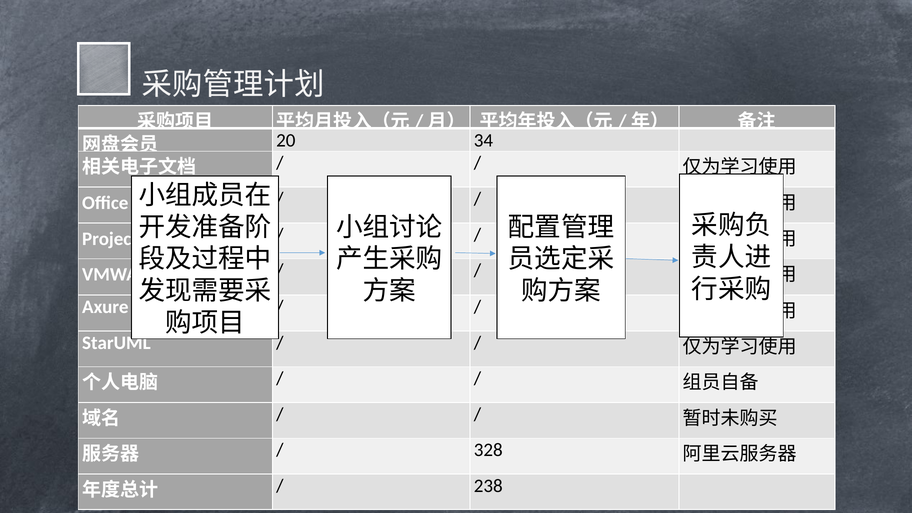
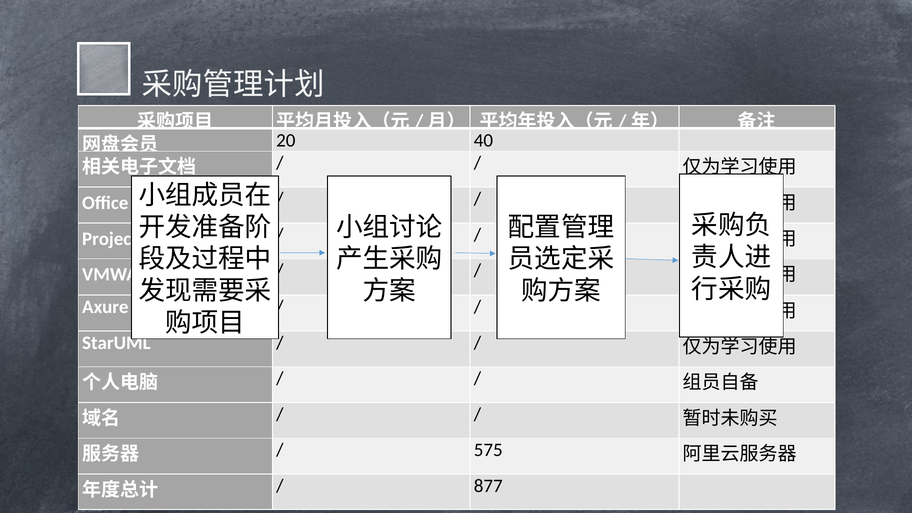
34: 34 -> 40
328: 328 -> 575
238: 238 -> 877
